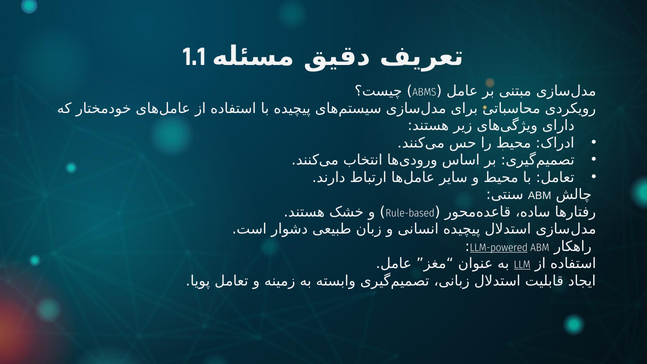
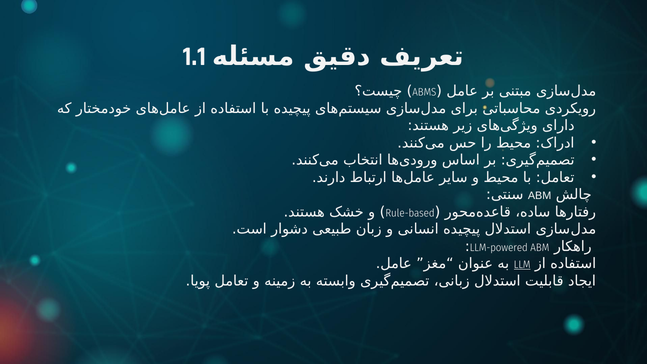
LLM-powered underline: present -> none
